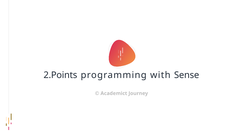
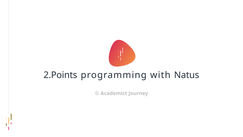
Sense: Sense -> Natus
